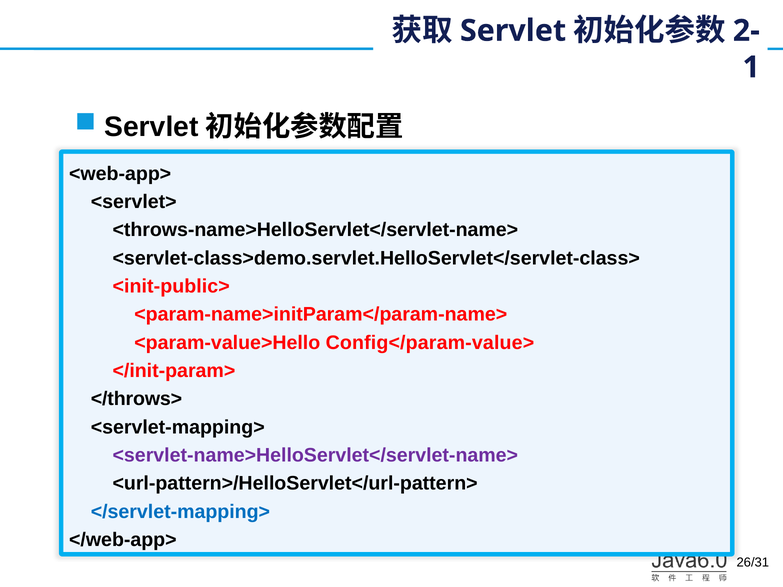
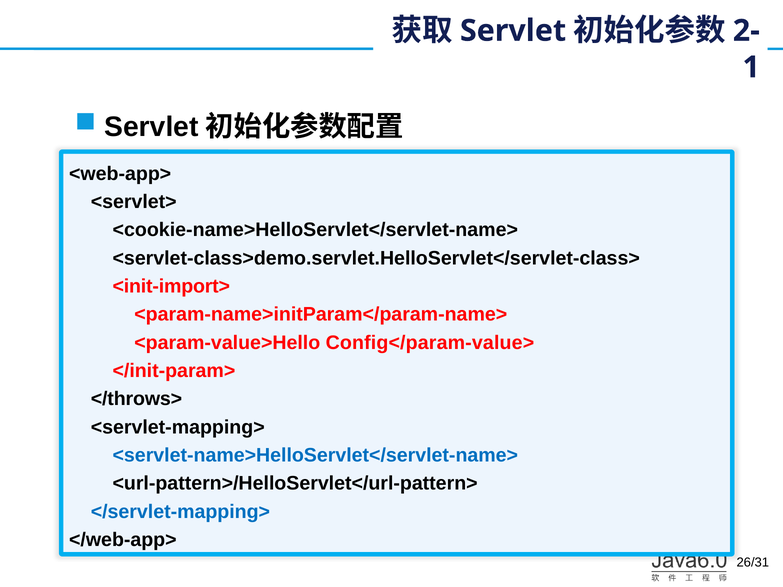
<throws-name>HelloServlet</servlet-name>: <throws-name>HelloServlet</servlet-name> -> <cookie-name>HelloServlet</servlet-name>
<init-public>: <init-public> -> <init-import>
<servlet-name>HelloServlet</servlet-name> colour: purple -> blue
